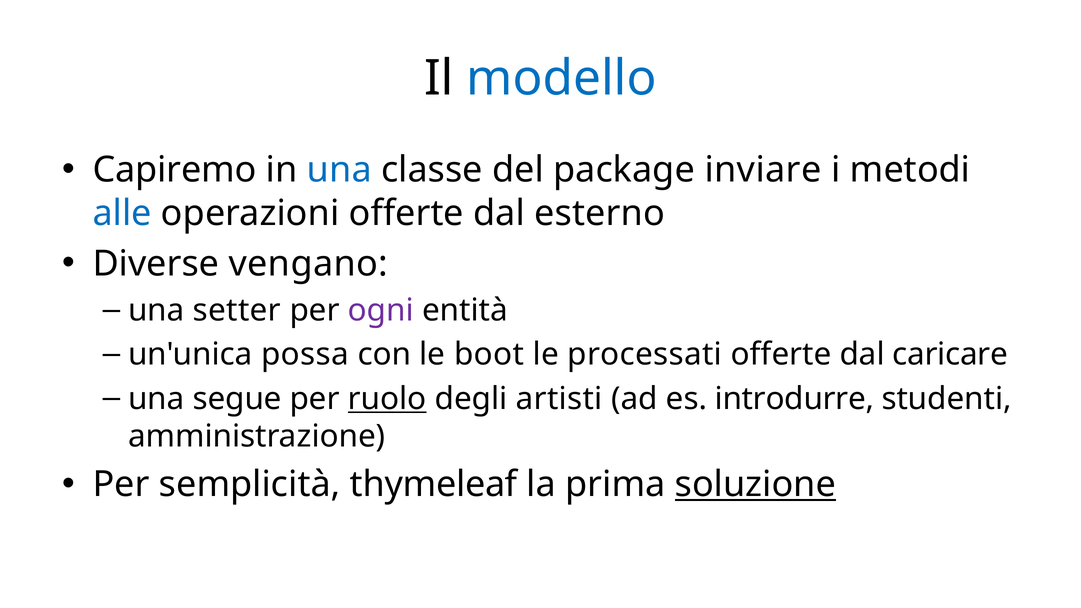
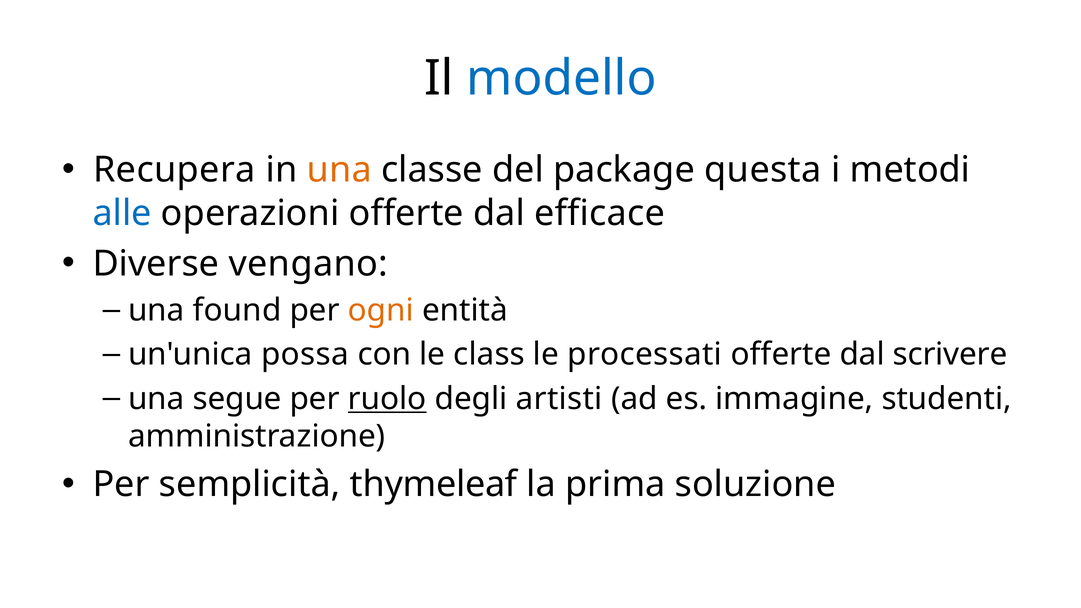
Capiremo: Capiremo -> Recupera
una at (339, 170) colour: blue -> orange
inviare: inviare -> questa
esterno: esterno -> efficace
setter: setter -> found
ogni colour: purple -> orange
boot: boot -> class
caricare: caricare -> scrivere
introdurre: introdurre -> immagine
soluzione underline: present -> none
